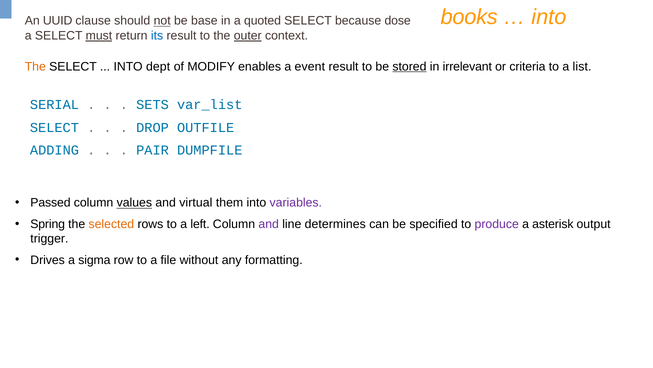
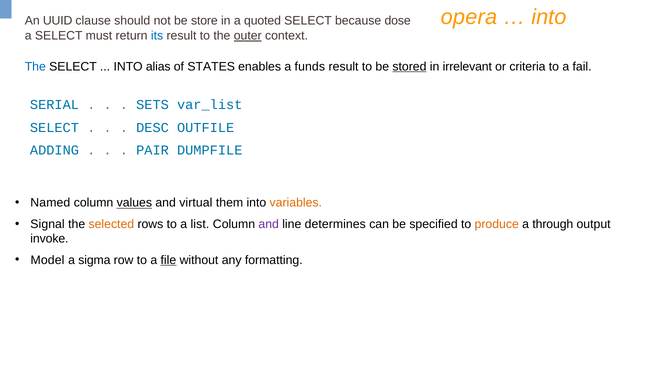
books: books -> opera
not underline: present -> none
base: base -> store
must underline: present -> none
The at (35, 66) colour: orange -> blue
dept: dept -> alias
MODIFY: MODIFY -> STATES
event: event -> funds
list: list -> fail
DROP: DROP -> DESC
Passed: Passed -> Named
variables colour: purple -> orange
Spring: Spring -> Signal
left: left -> list
produce colour: purple -> orange
asterisk: asterisk -> through
trigger: trigger -> invoke
Drives: Drives -> Model
file underline: none -> present
